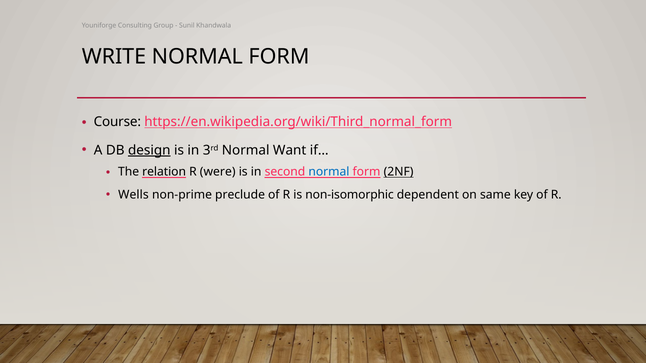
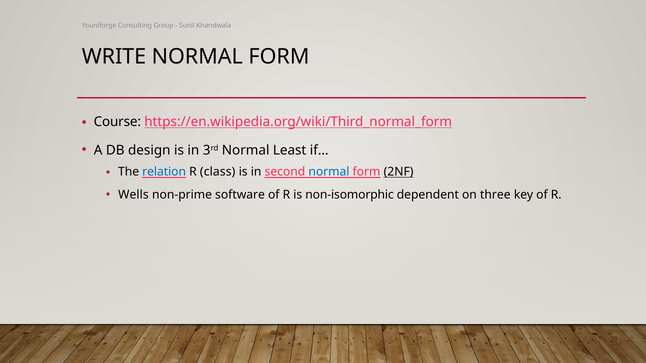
design underline: present -> none
Want: Want -> Least
relation colour: black -> blue
were: were -> class
preclude: preclude -> software
same: same -> three
